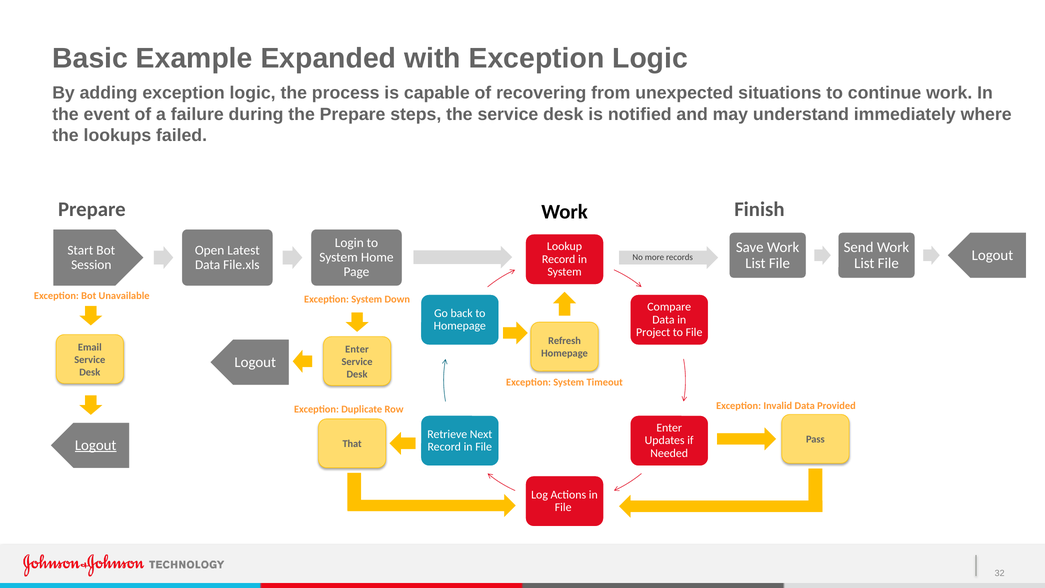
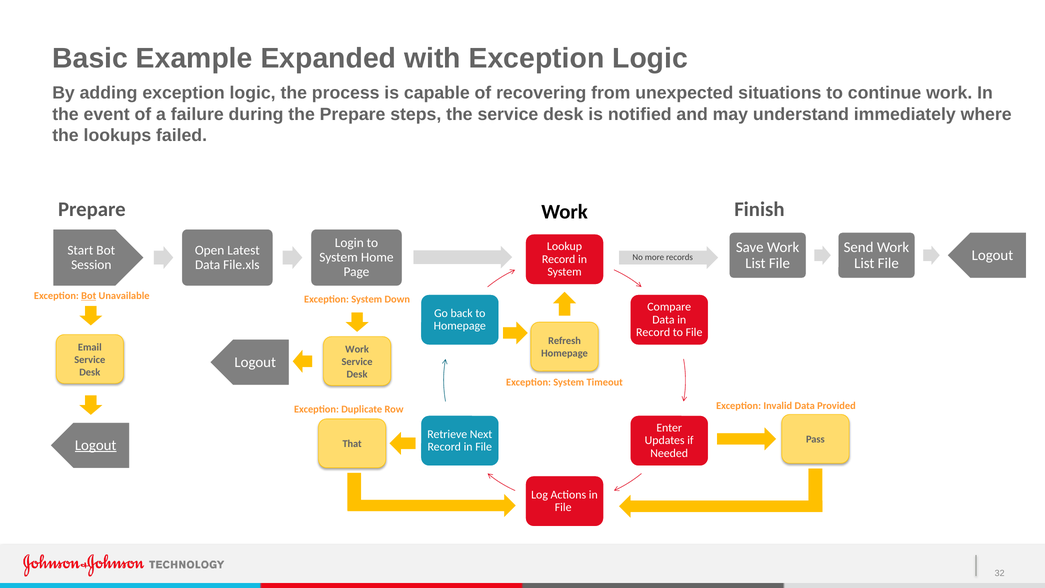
Bot at (89, 296) underline: none -> present
Project at (653, 332): Project -> Record
Enter at (357, 349): Enter -> Work
